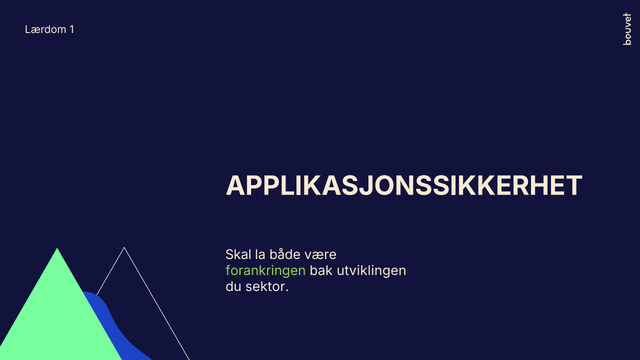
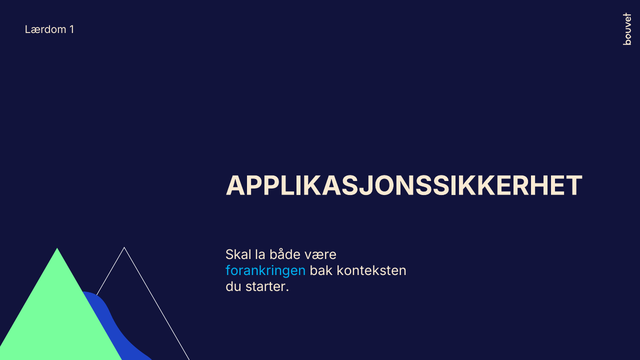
forankringen colour: light green -> light blue
utviklingen: utviklingen -> konteksten
sektor: sektor -> starter
